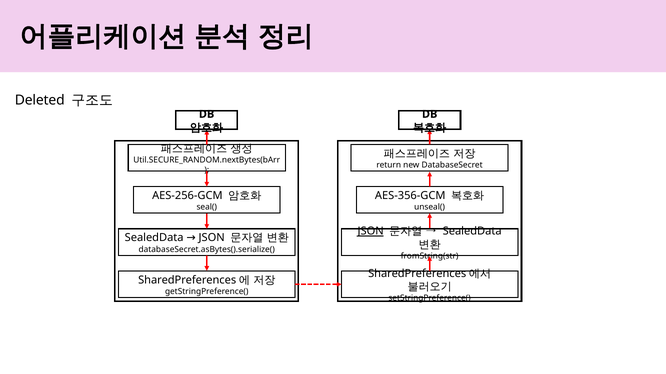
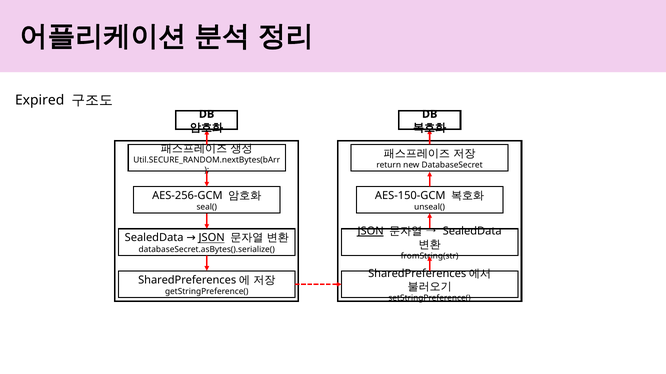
Deleted: Deleted -> Expired
AES-356-GCM: AES-356-GCM -> AES-150-GCM
JSON at (212, 238) underline: none -> present
